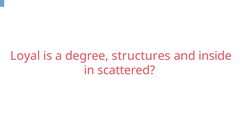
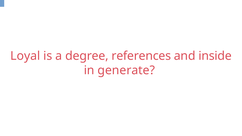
structures: structures -> references
scattered: scattered -> generate
